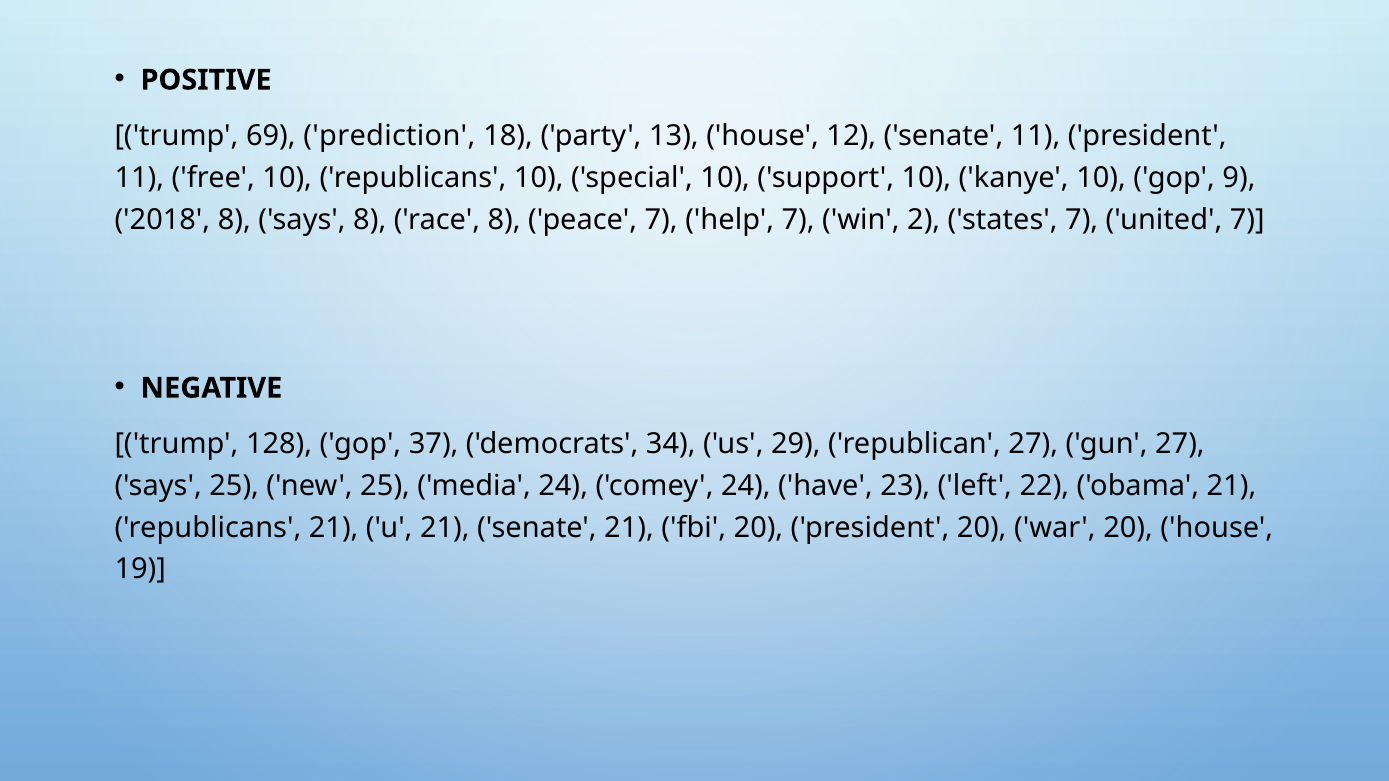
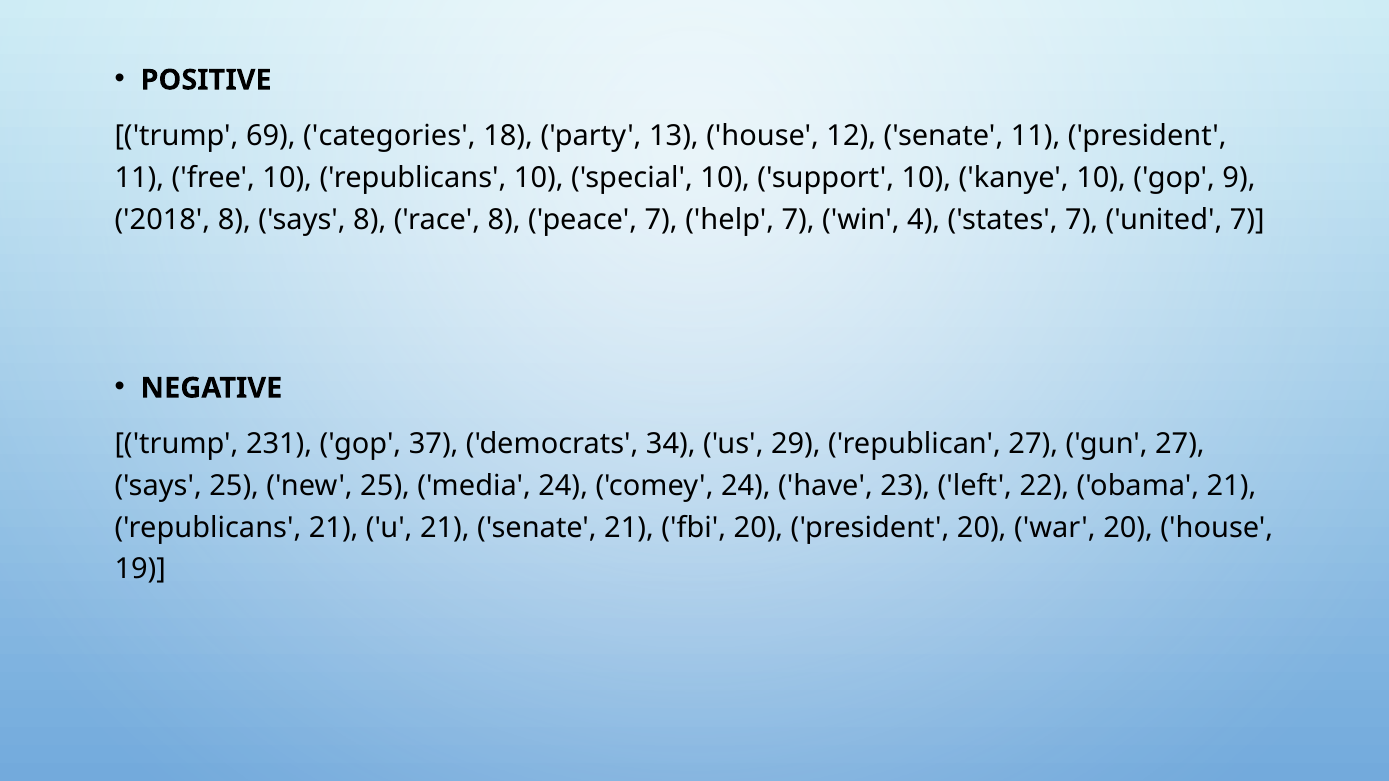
prediction: prediction -> categories
2: 2 -> 4
128: 128 -> 231
